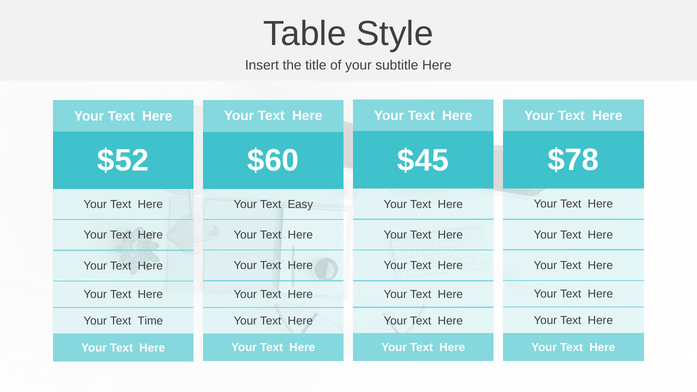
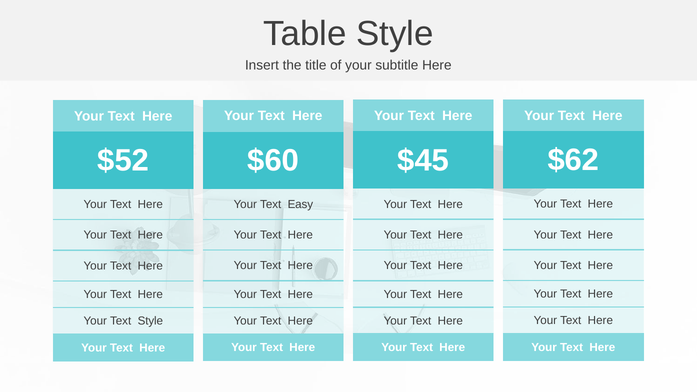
$78: $78 -> $62
Text Time: Time -> Style
